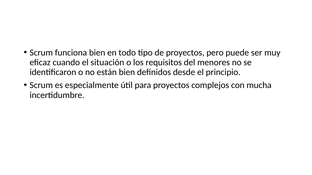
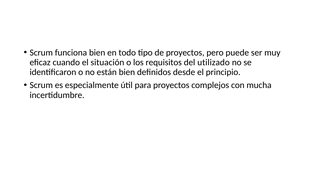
menores: menores -> utilizado
